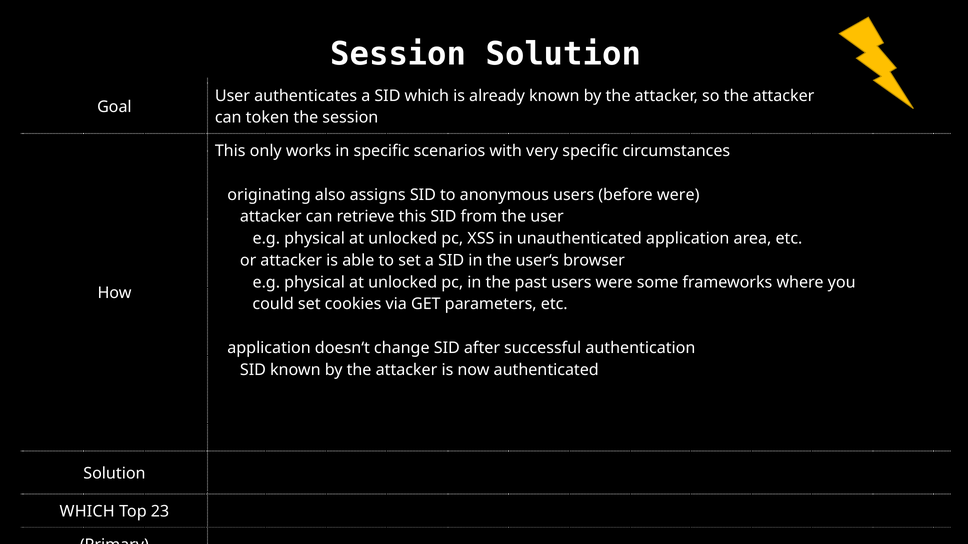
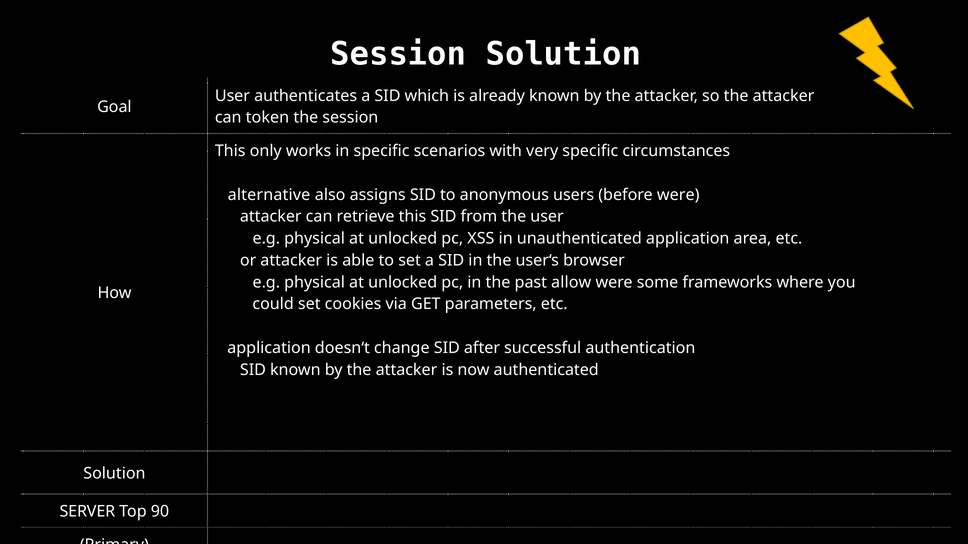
originating: originating -> alternative
past users: users -> allow
WHICH at (87, 512): WHICH -> SERVER
23: 23 -> 90
